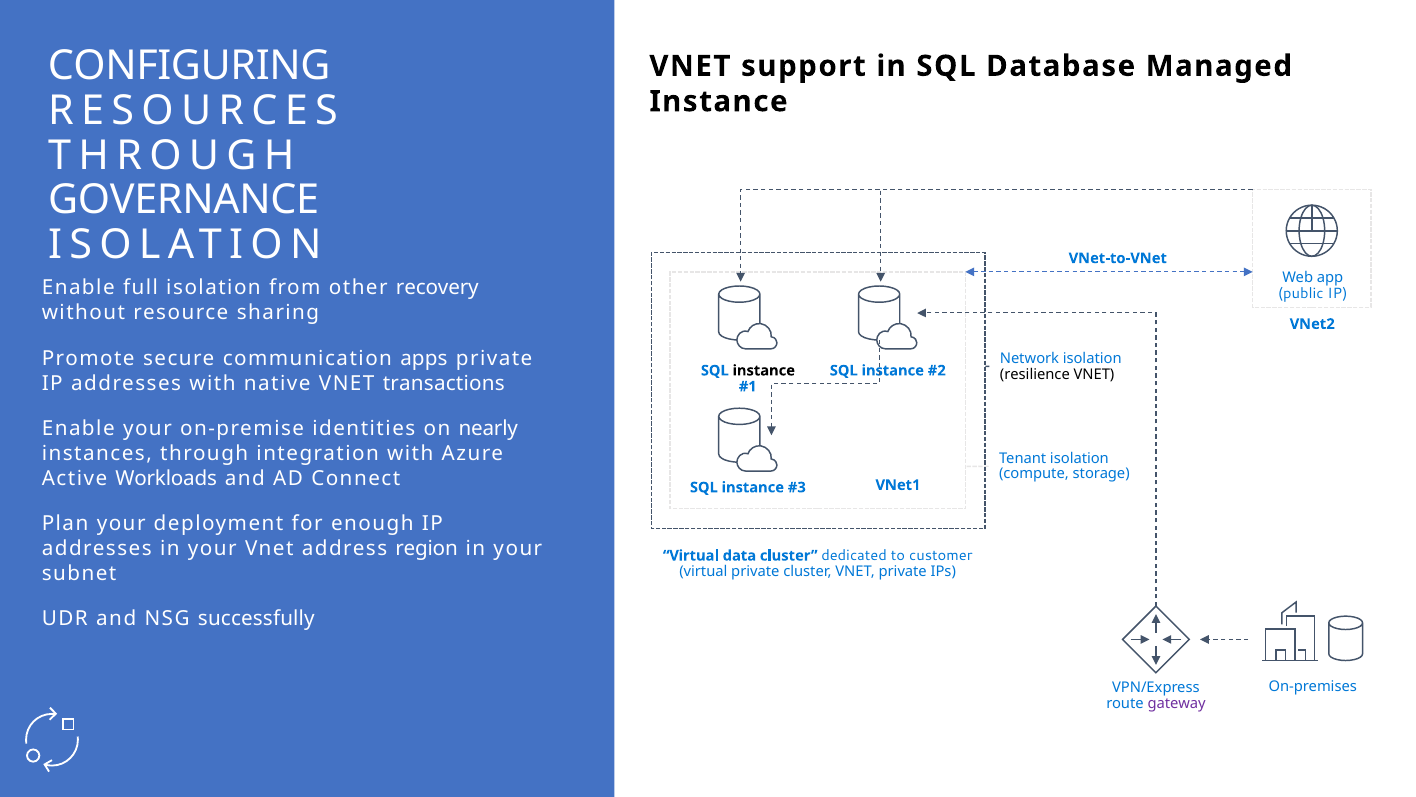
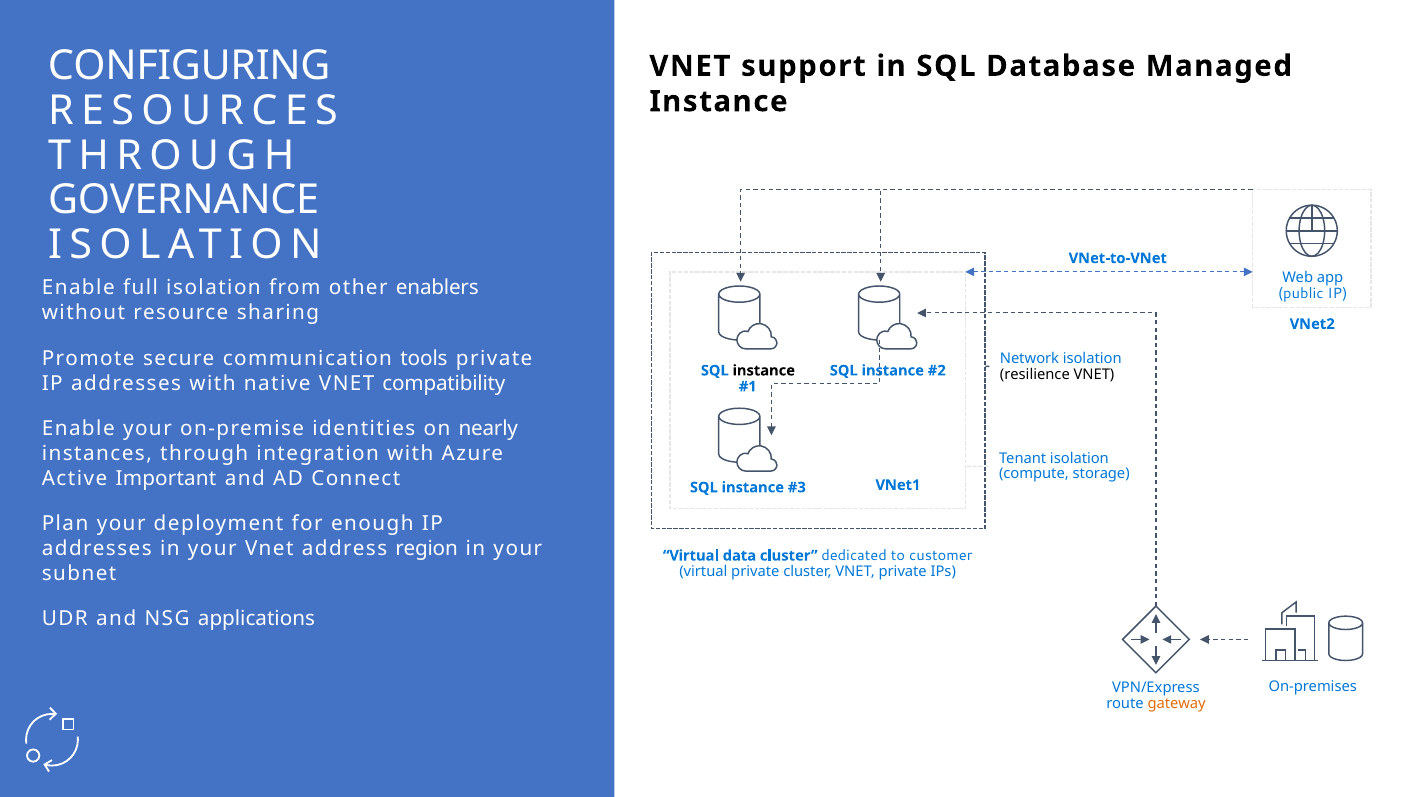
recovery: recovery -> enablers
apps: apps -> tools
transactions: transactions -> compatibility
Workloads: Workloads -> Important
successfully: successfully -> applications
gateway colour: purple -> orange
